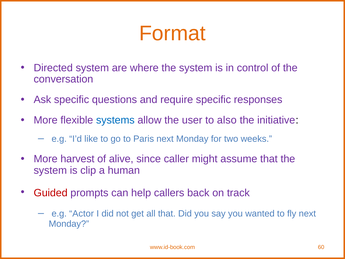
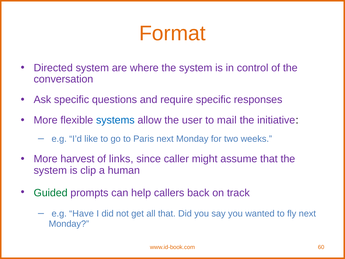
also: also -> mail
alive: alive -> links
Guided colour: red -> green
Actor: Actor -> Have
